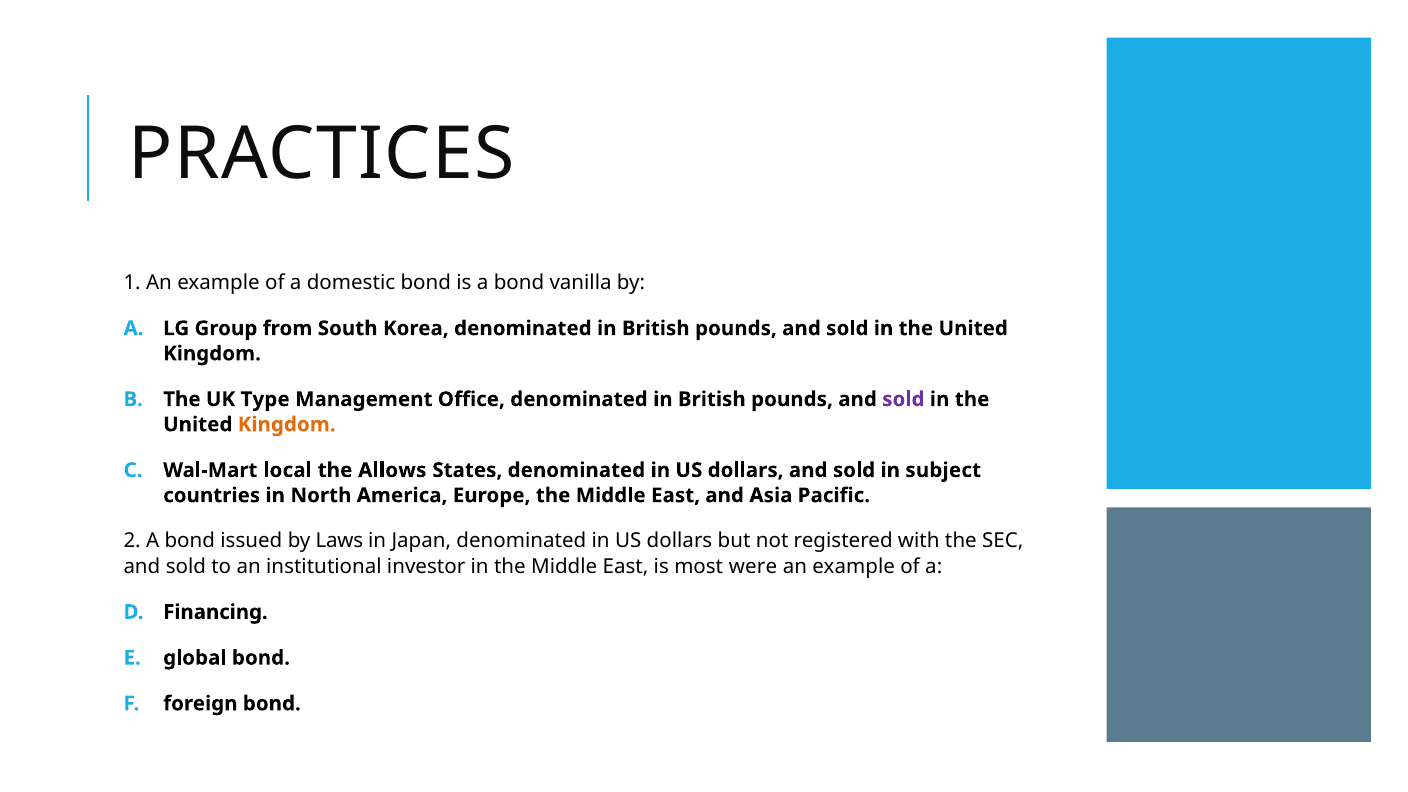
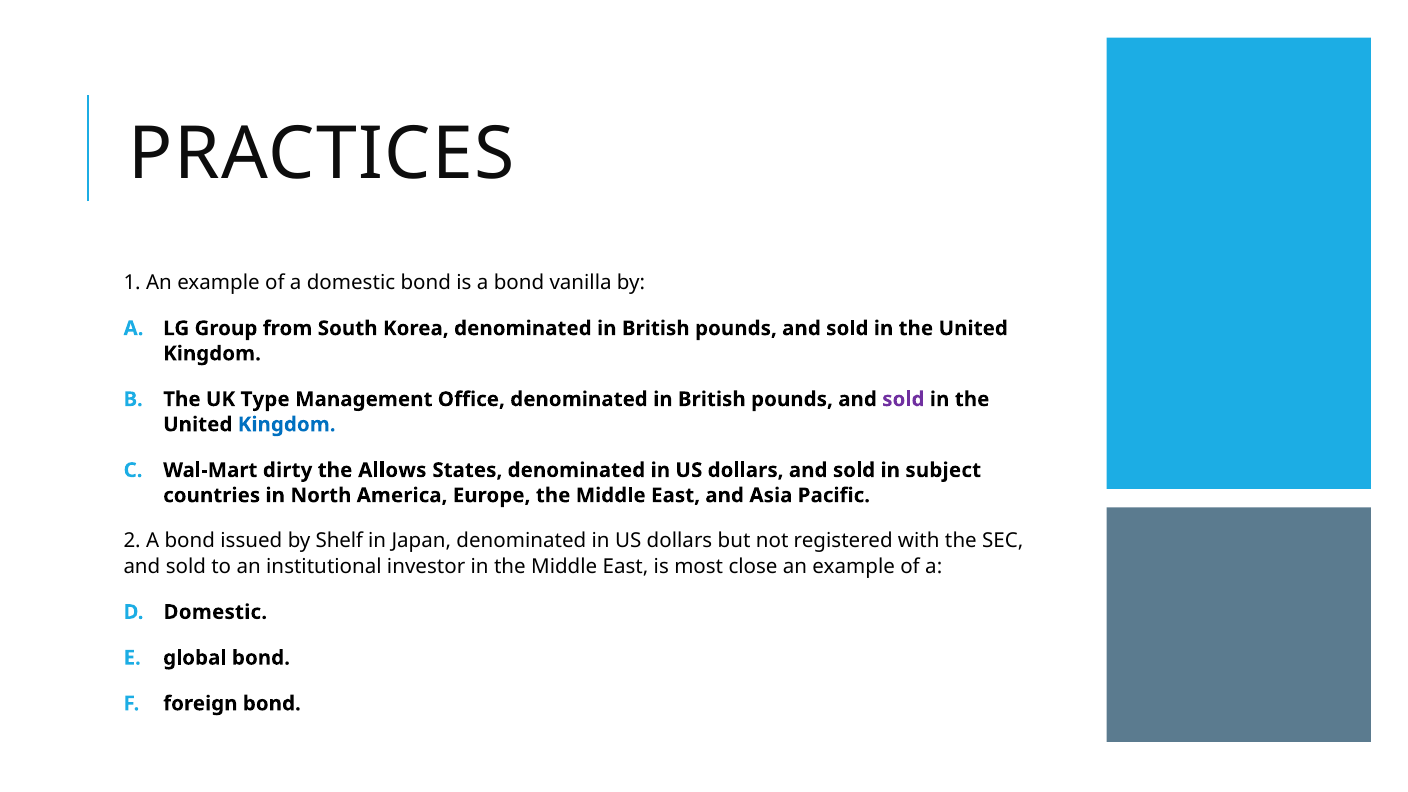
Kingdom at (287, 425) colour: orange -> blue
local: local -> dirty
Laws: Laws -> Shelf
were: were -> close
Financing at (215, 612): Financing -> Domestic
